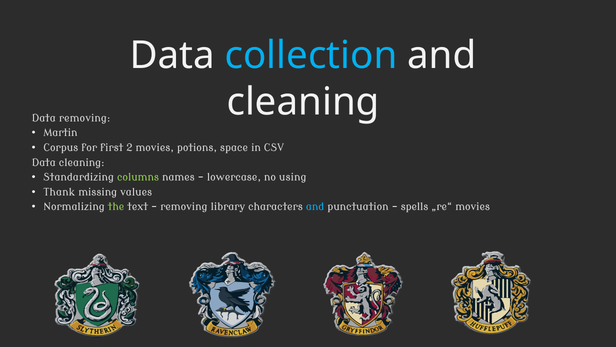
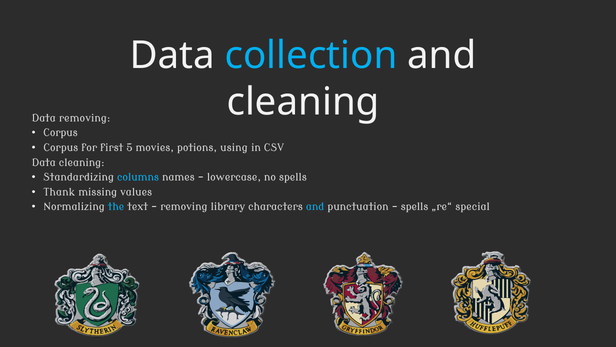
Martin at (60, 133): Martin -> Corpus
2: 2 -> 5
space: space -> using
columns colour: light green -> light blue
no using: using -> spells
the colour: light green -> light blue
„re“ movies: movies -> special
